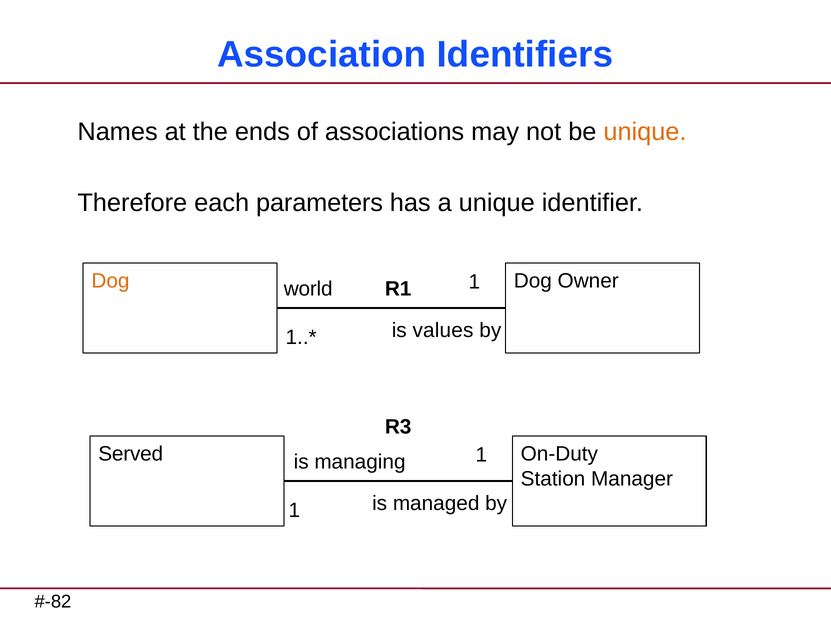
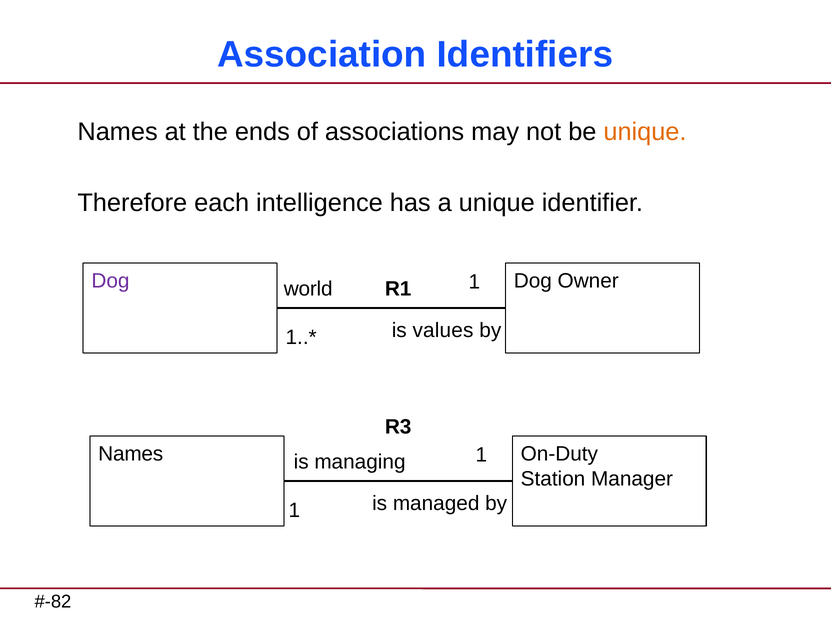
parameters: parameters -> intelligence
Dog at (110, 281) colour: orange -> purple
Served at (131, 454): Served -> Names
